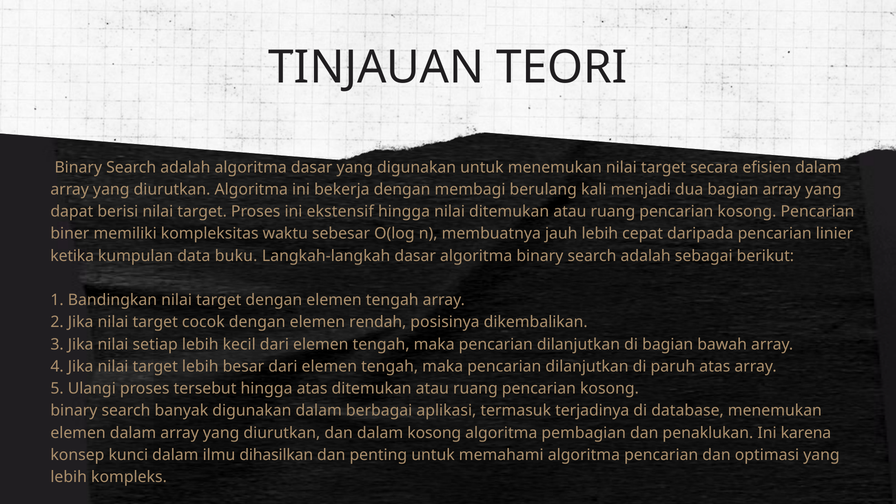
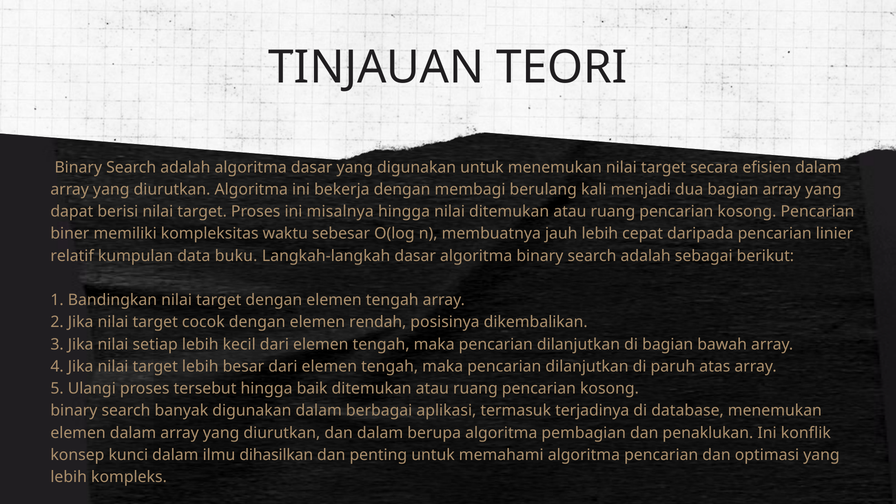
ekstensif: ekstensif -> misalnya
ketika: ketika -> relatif
hingga atas: atas -> baik
dalam kosong: kosong -> berupa
karena: karena -> konflik
